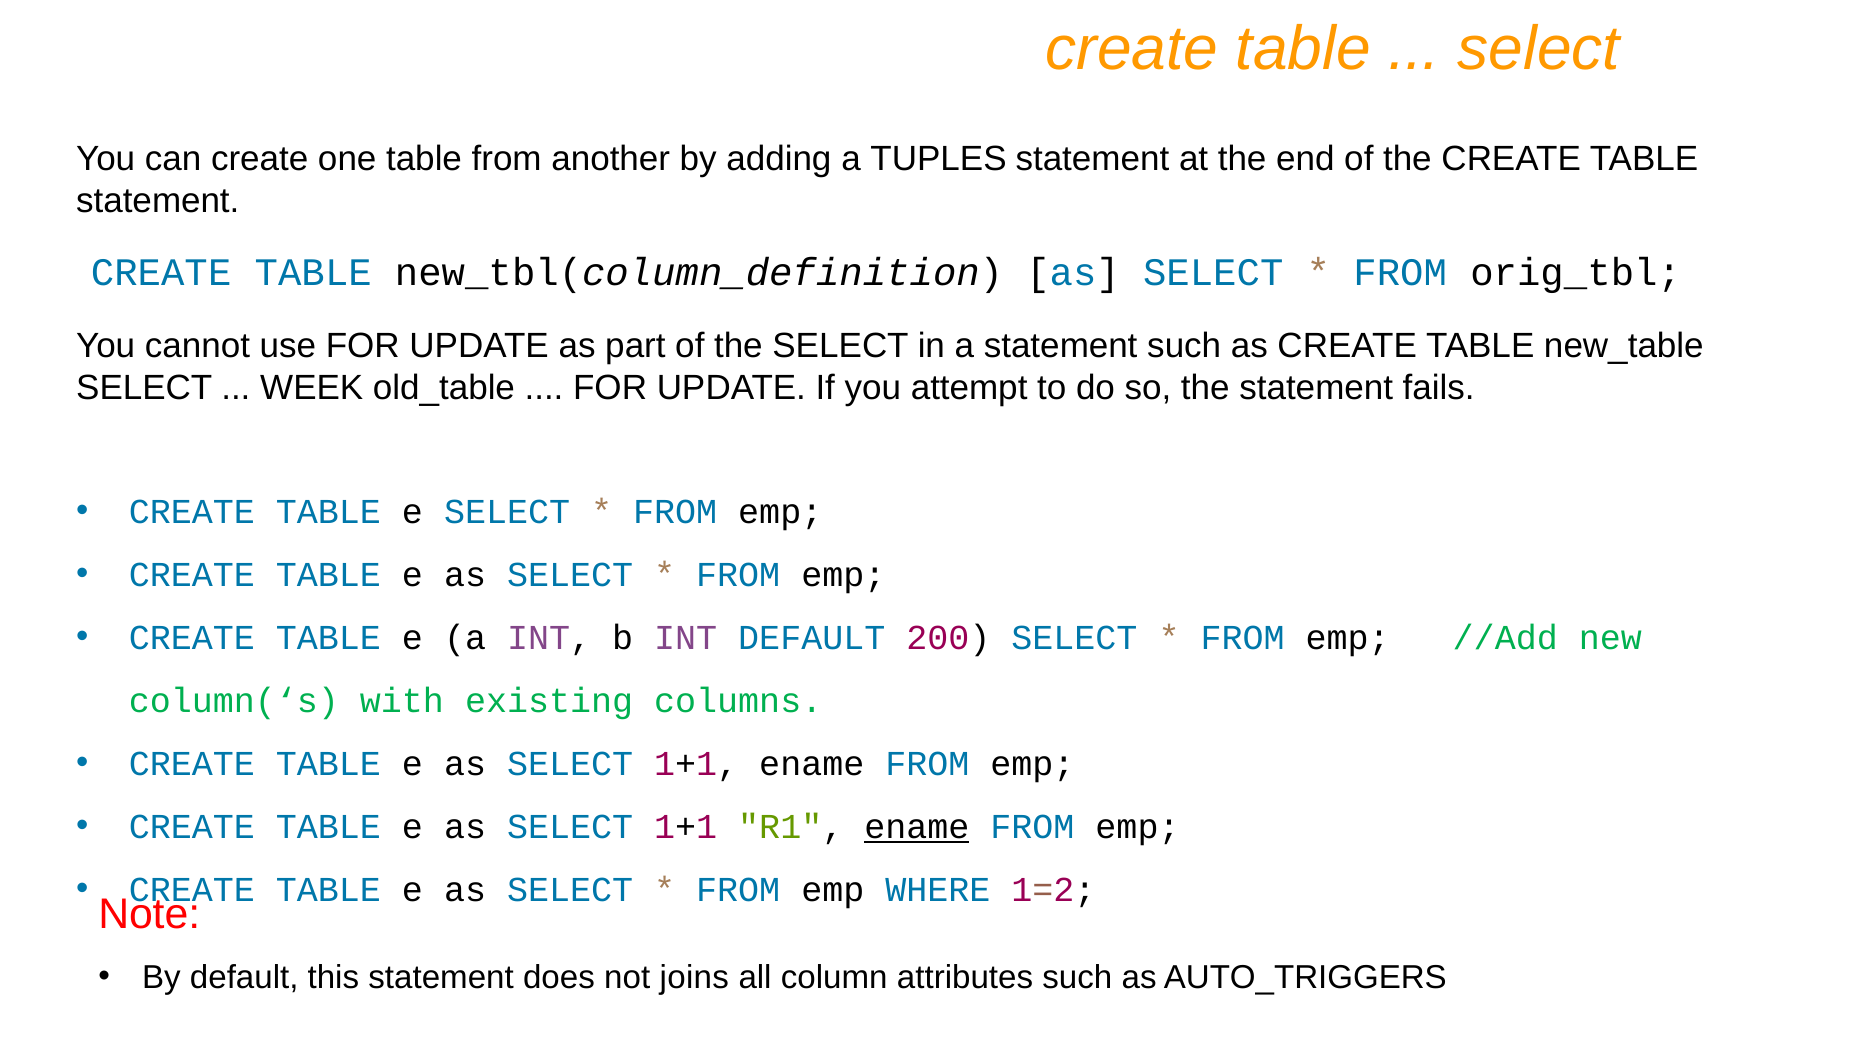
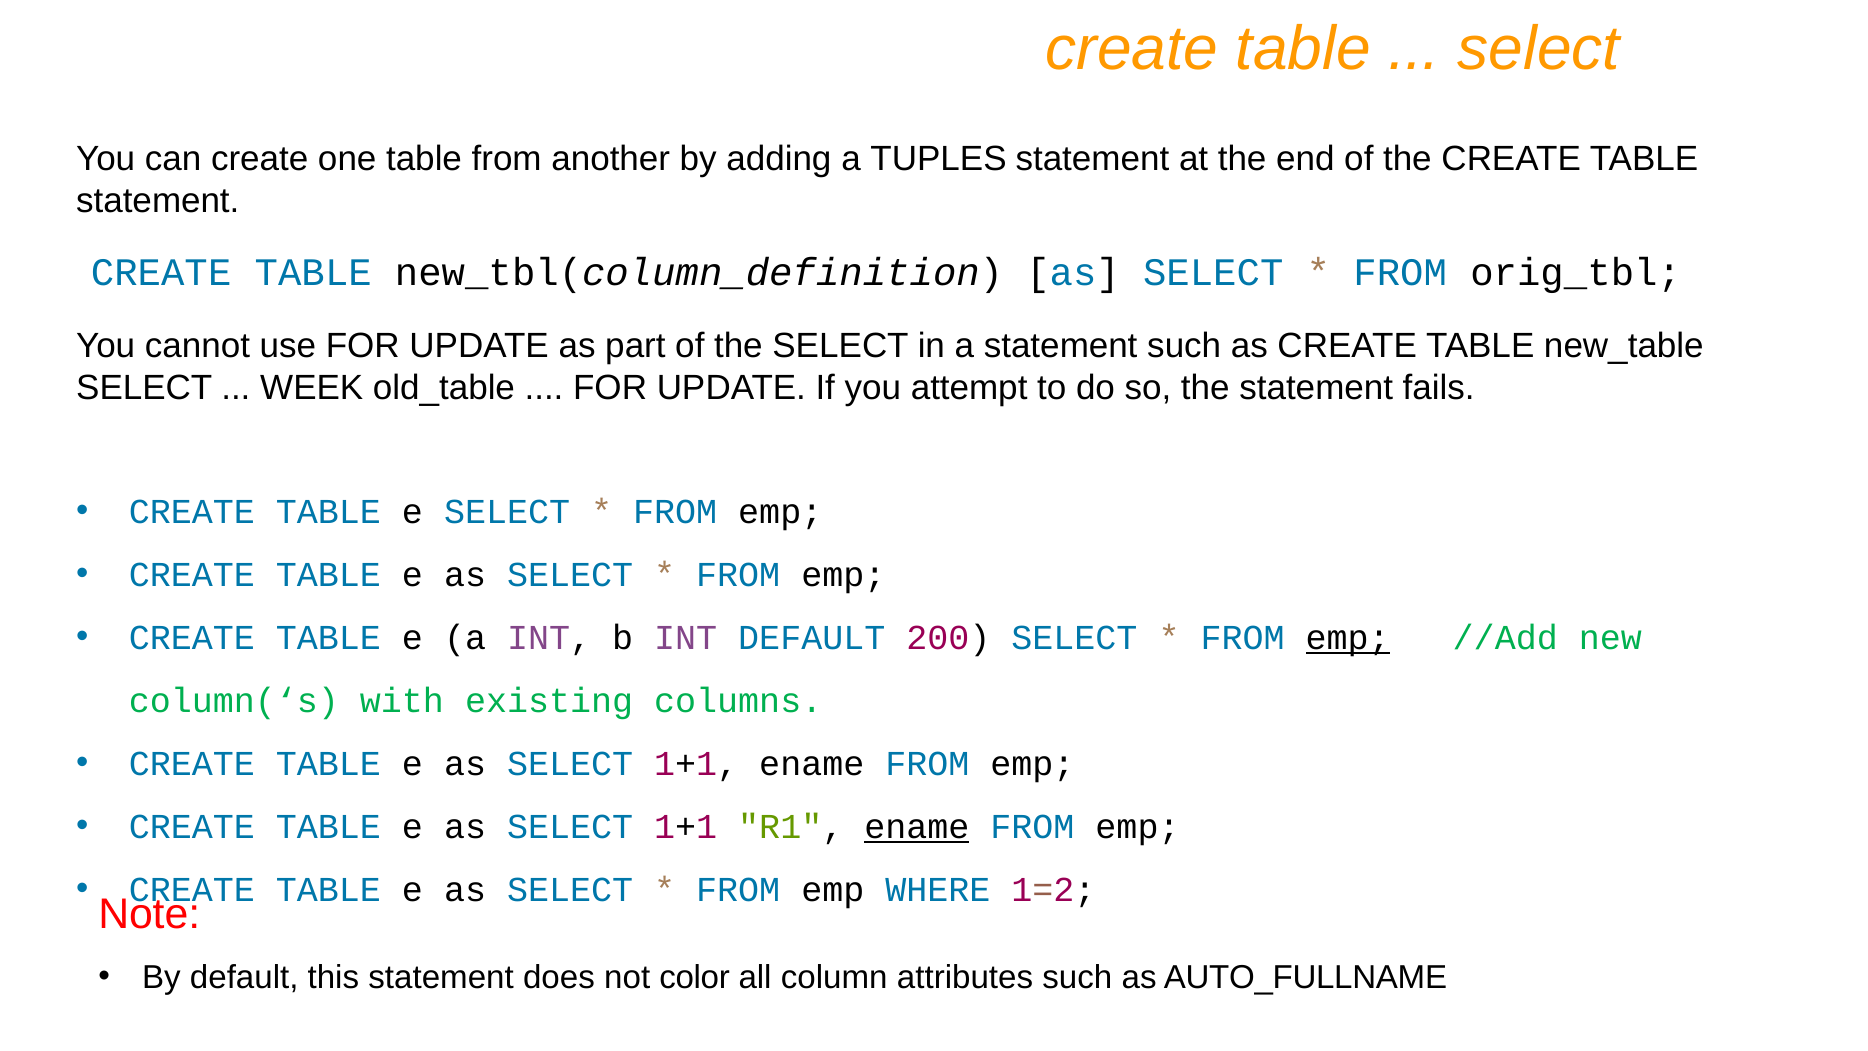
emp at (1348, 638) underline: none -> present
joins: joins -> color
AUTO_TRIGGERS: AUTO_TRIGGERS -> AUTO_FULLNAME
